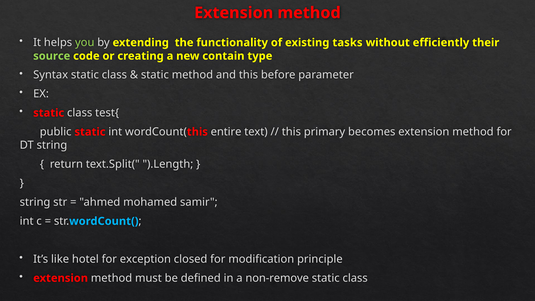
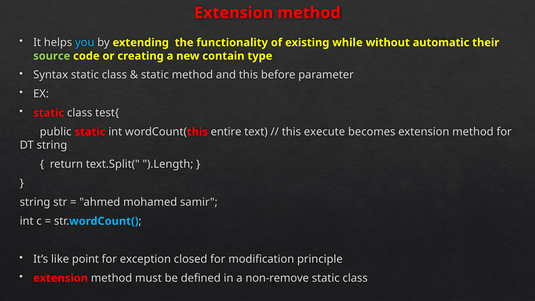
you colour: light green -> light blue
tasks: tasks -> while
efficiently: efficiently -> automatic
primary: primary -> execute
hotel: hotel -> point
